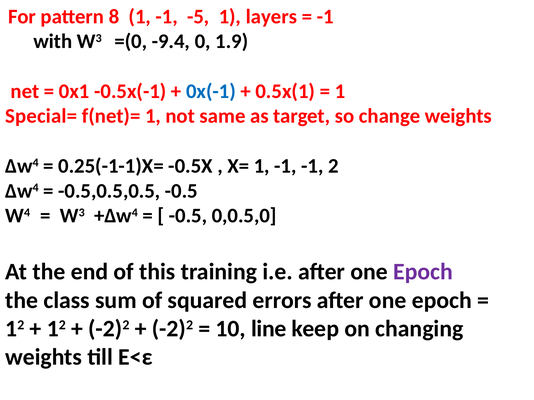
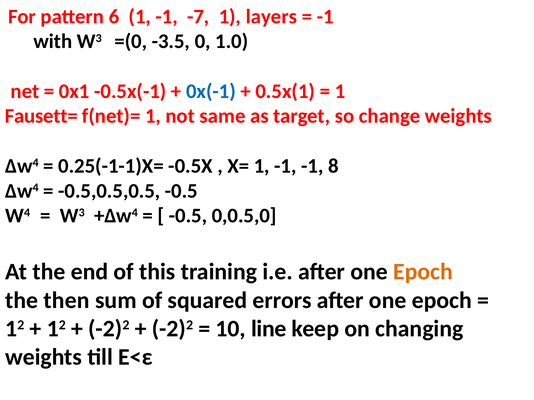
8: 8 -> 6
-5: -5 -> -7
-9.4: -9.4 -> -3.5
1.9: 1.9 -> 1.0
Special=: Special= -> Fausett=
2: 2 -> 8
Epoch at (423, 272) colour: purple -> orange
class: class -> then
